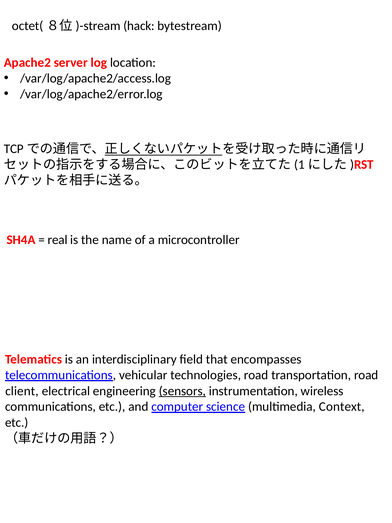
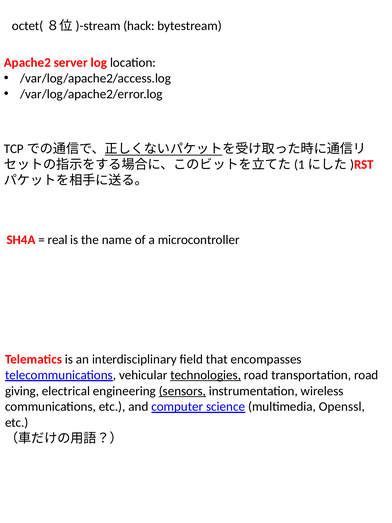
technologies underline: none -> present
client: client -> giving
Context: Context -> Openssl
